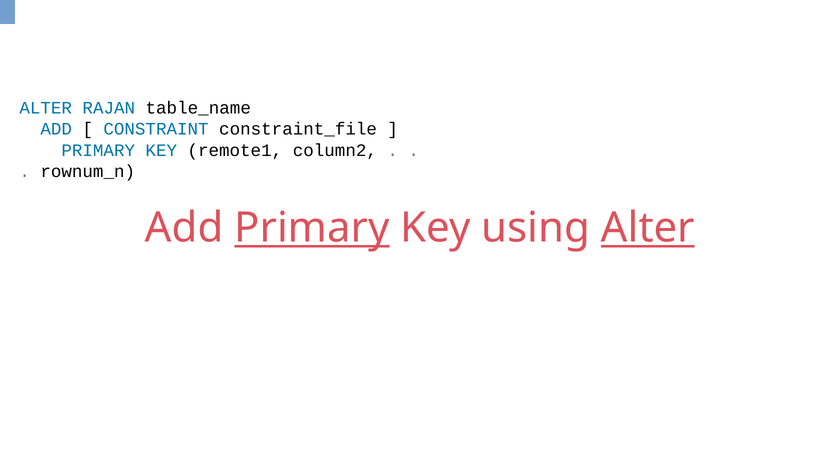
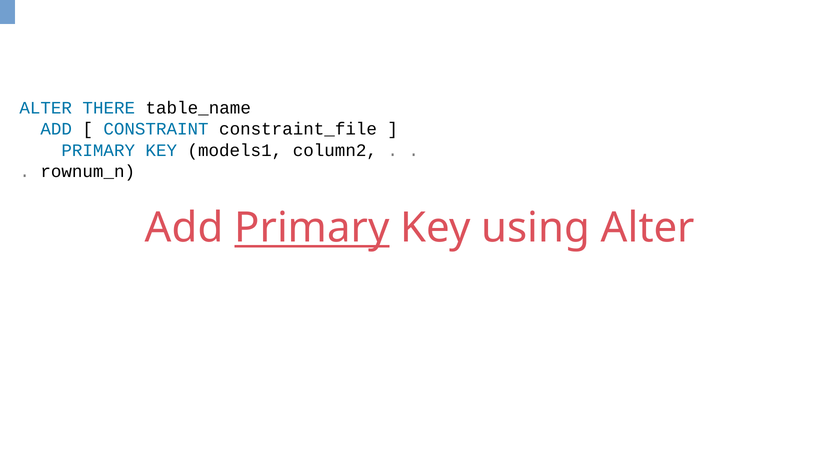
RAJAN: RAJAN -> THERE
remote1: remote1 -> models1
Alter at (648, 228) underline: present -> none
